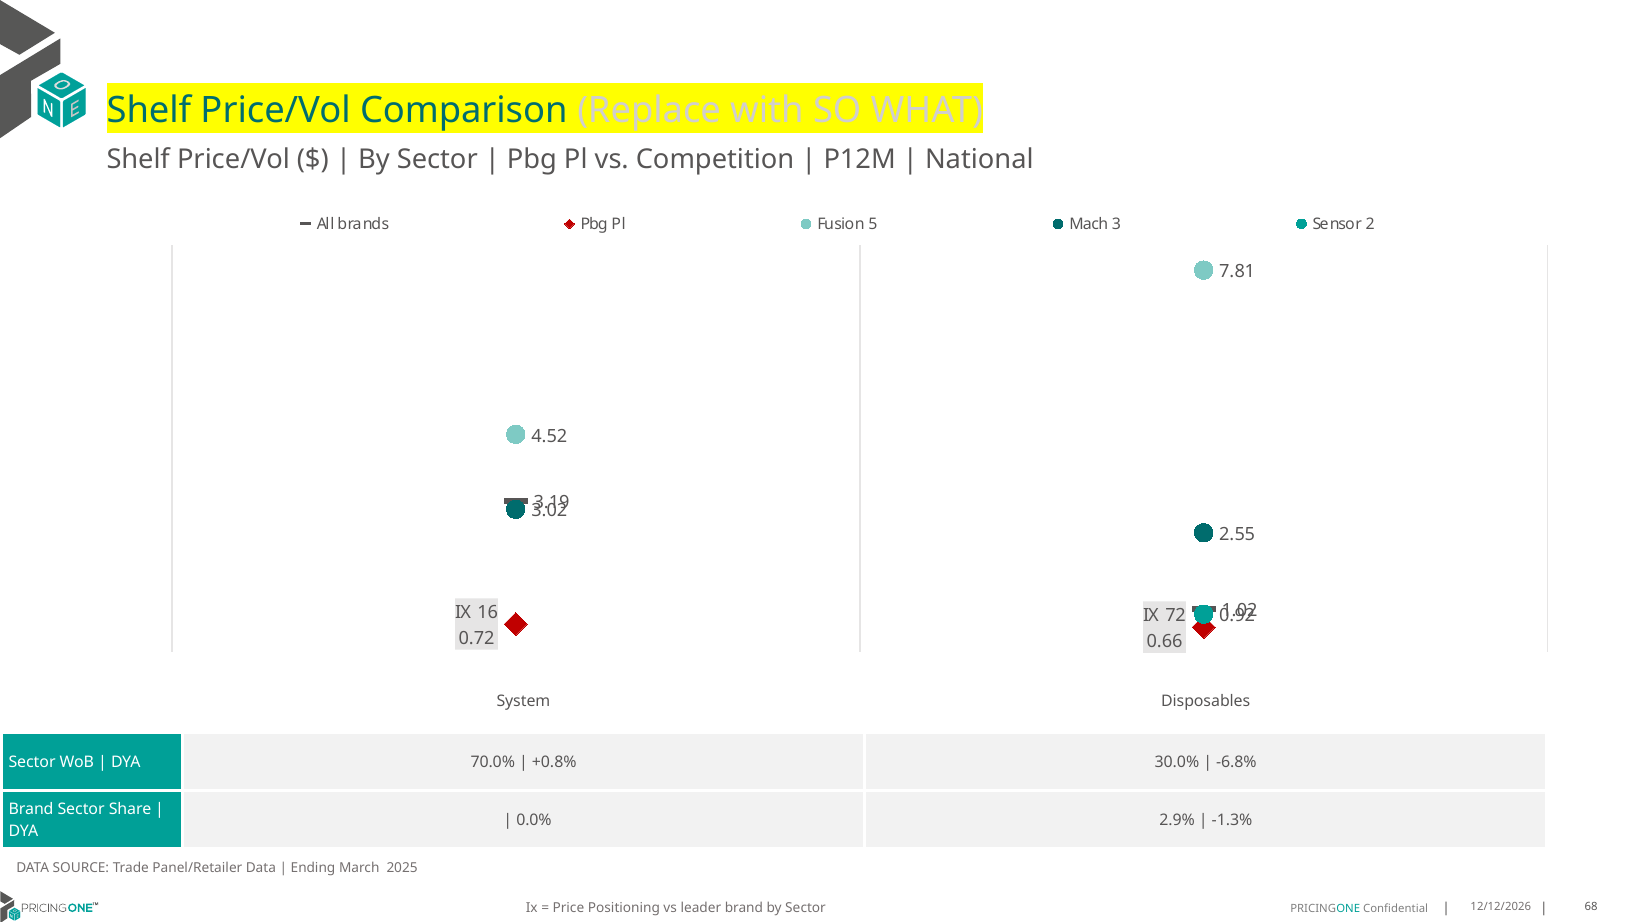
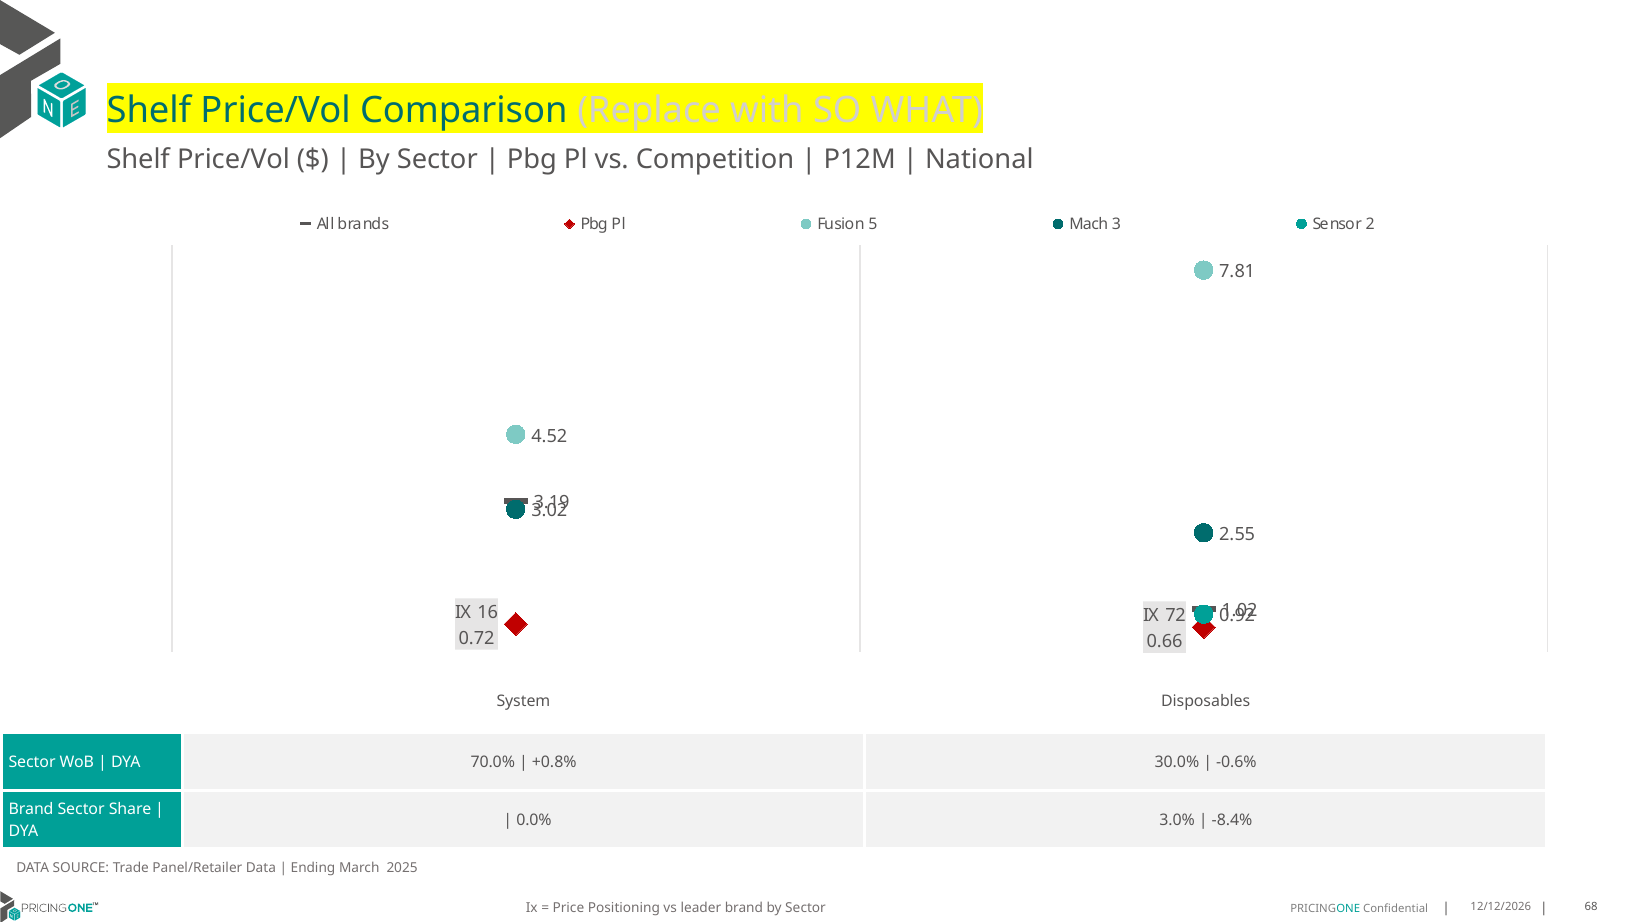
-6.8%: -6.8% -> -0.6%
2.9%: 2.9% -> 3.0%
-1.3%: -1.3% -> -8.4%
